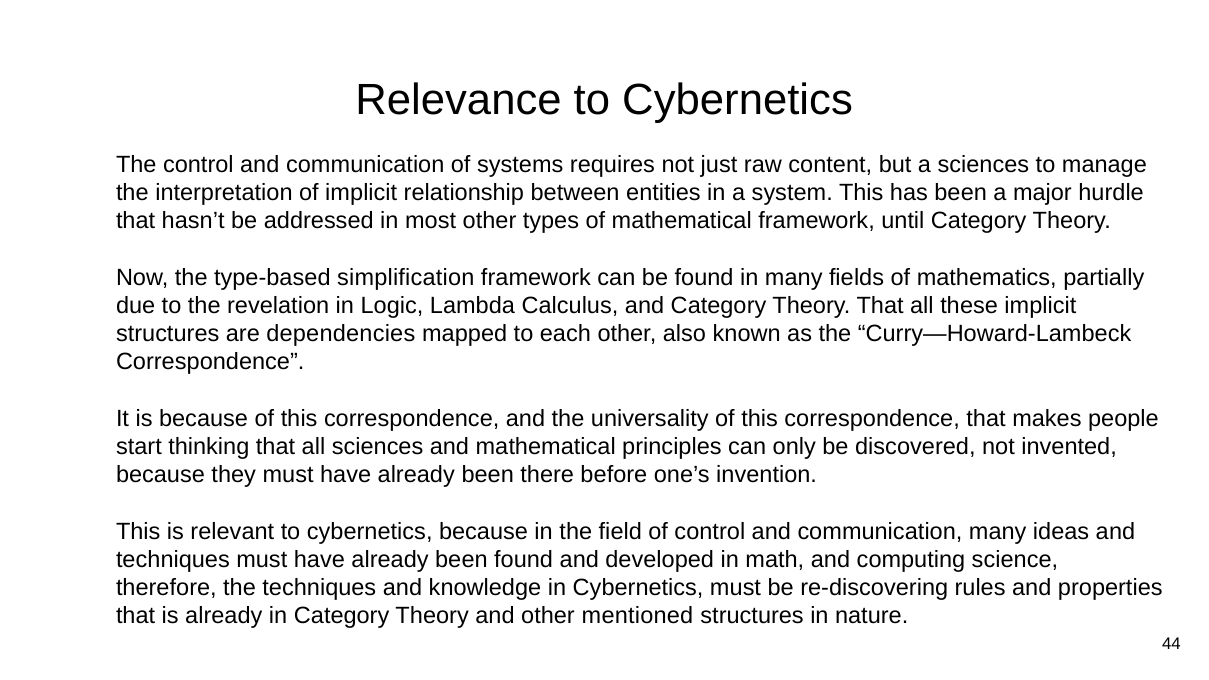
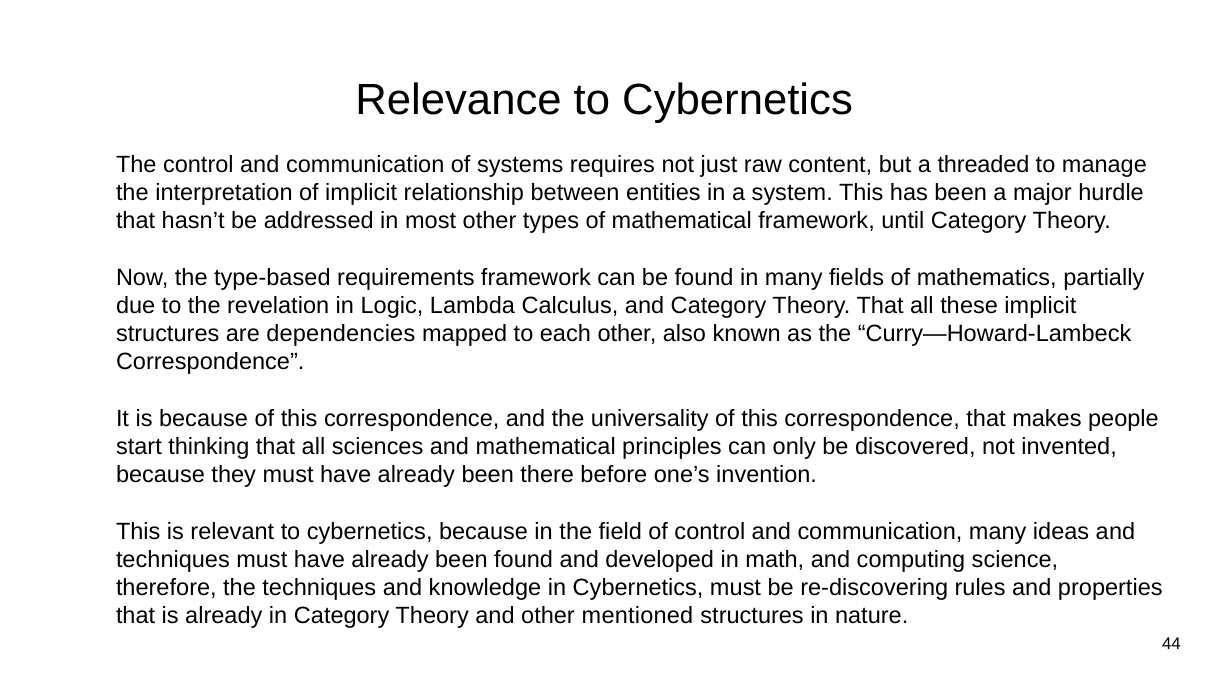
a sciences: sciences -> threaded
simplification: simplification -> requirements
